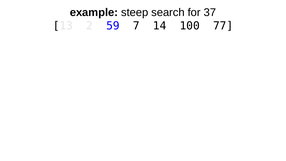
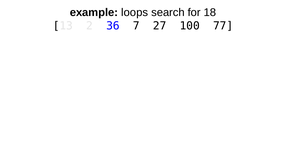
steep: steep -> loops
37: 37 -> 18
59: 59 -> 36
14: 14 -> 27
